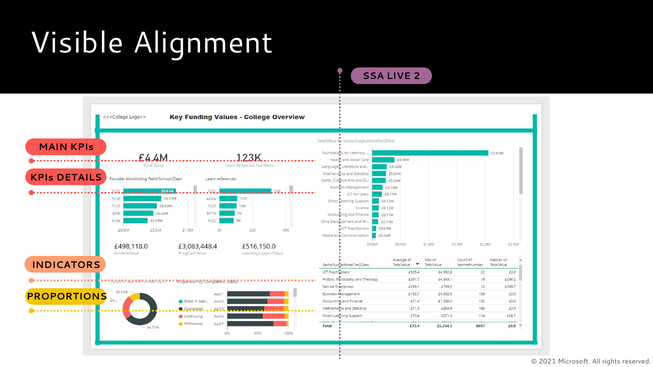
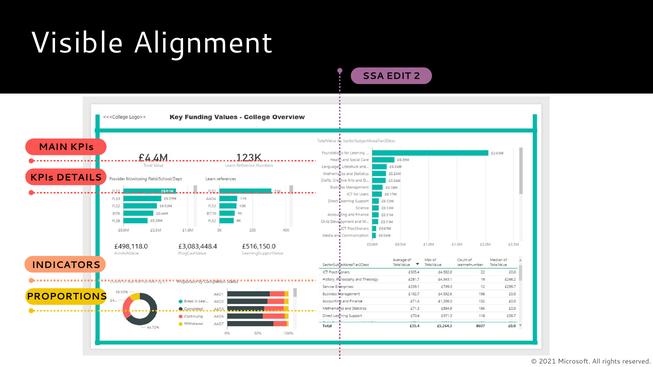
LIVE: LIVE -> EDIT
